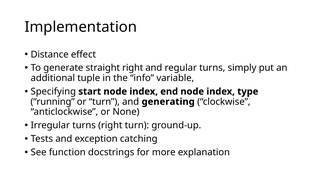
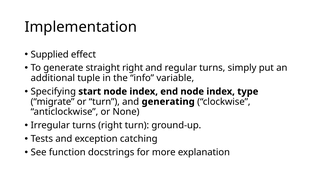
Distance: Distance -> Supplied
running: running -> migrate
